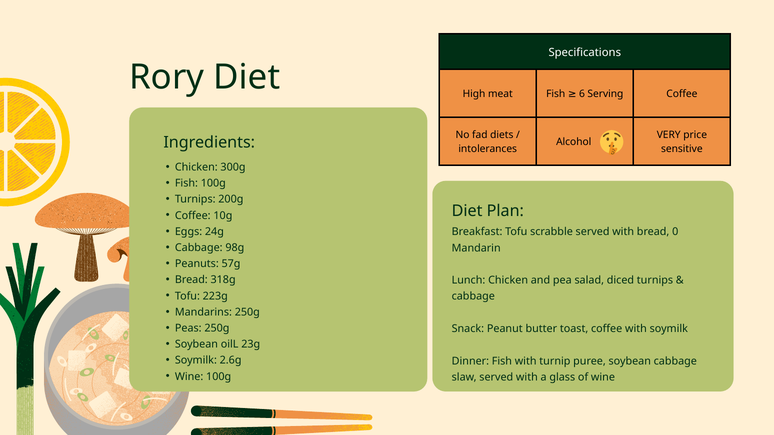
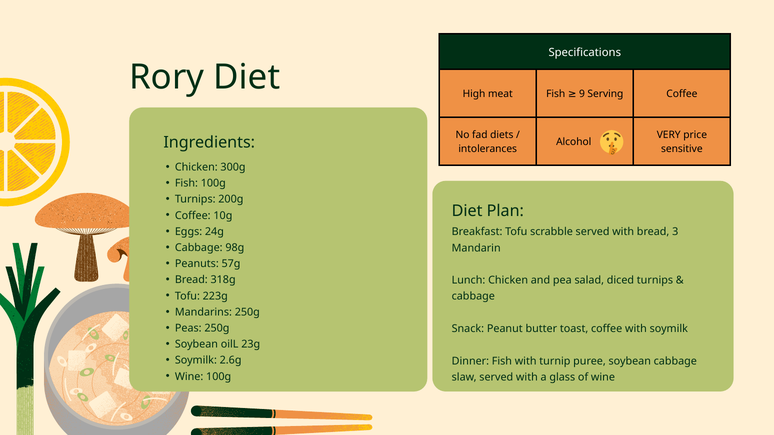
6: 6 -> 9
0: 0 -> 3
